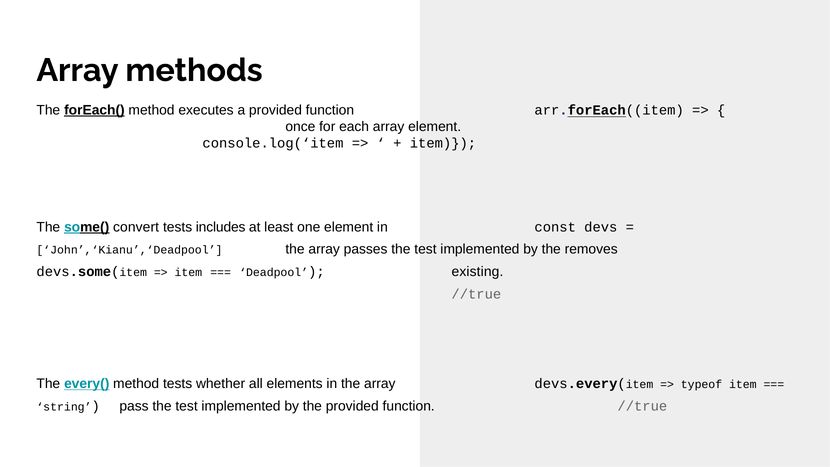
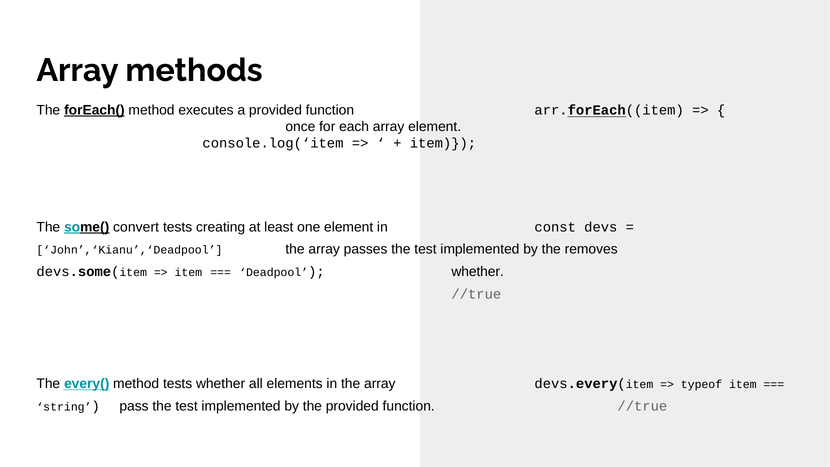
includes: includes -> creating
Deadpool existing: existing -> whether
